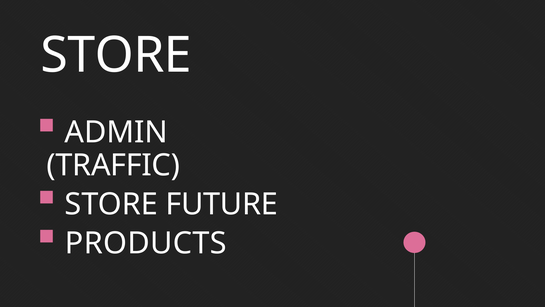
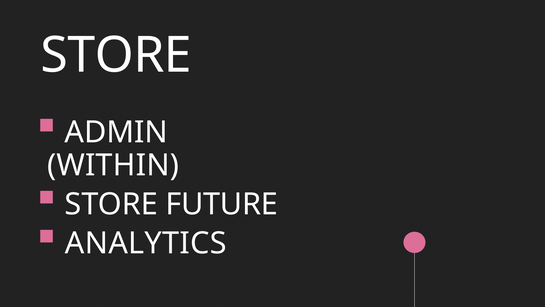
TRAFFIC: TRAFFIC -> WITHIN
PRODUCTS: PRODUCTS -> ANALYTICS
